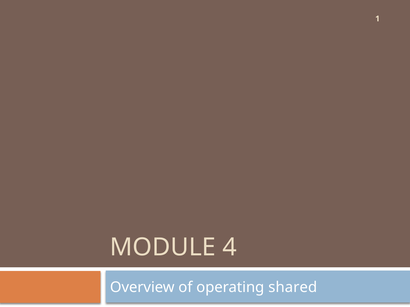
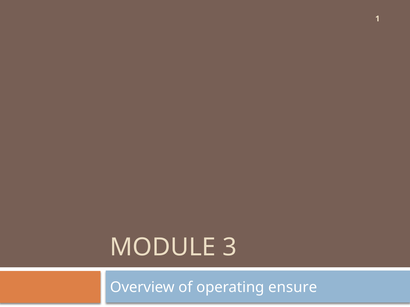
4: 4 -> 3
shared: shared -> ensure
